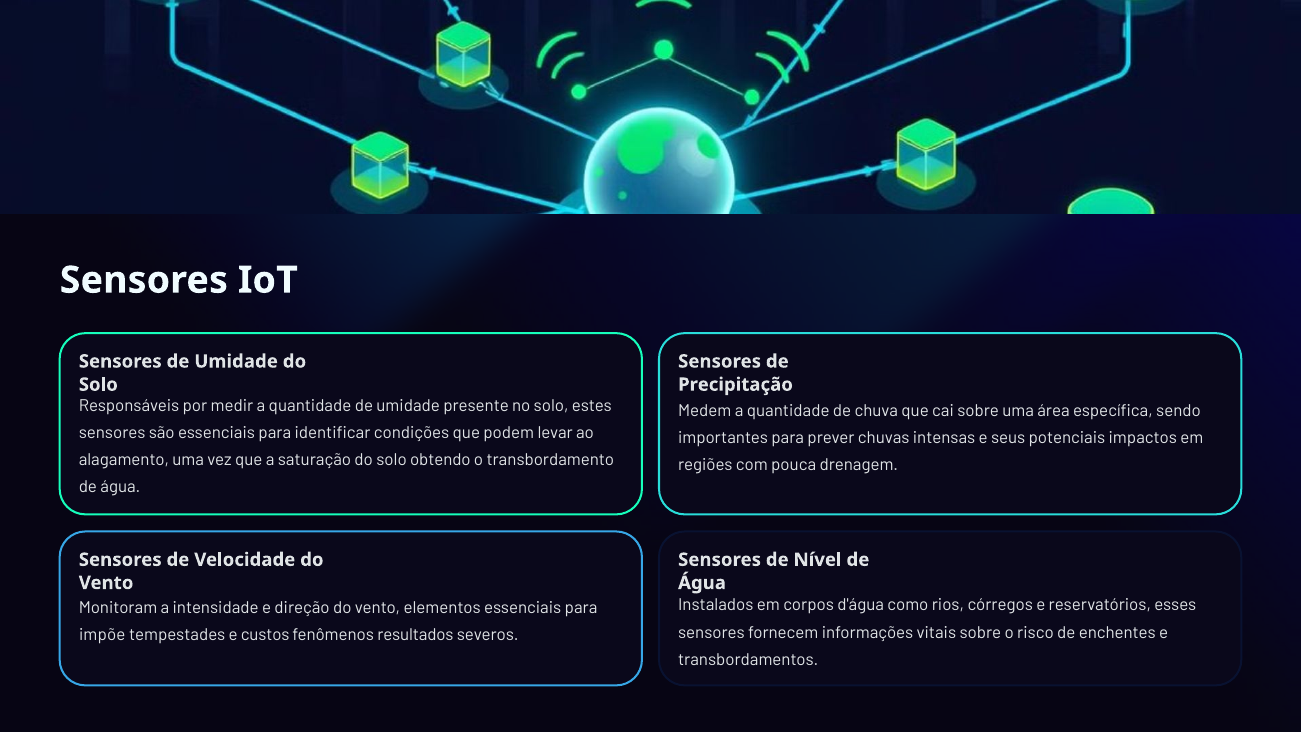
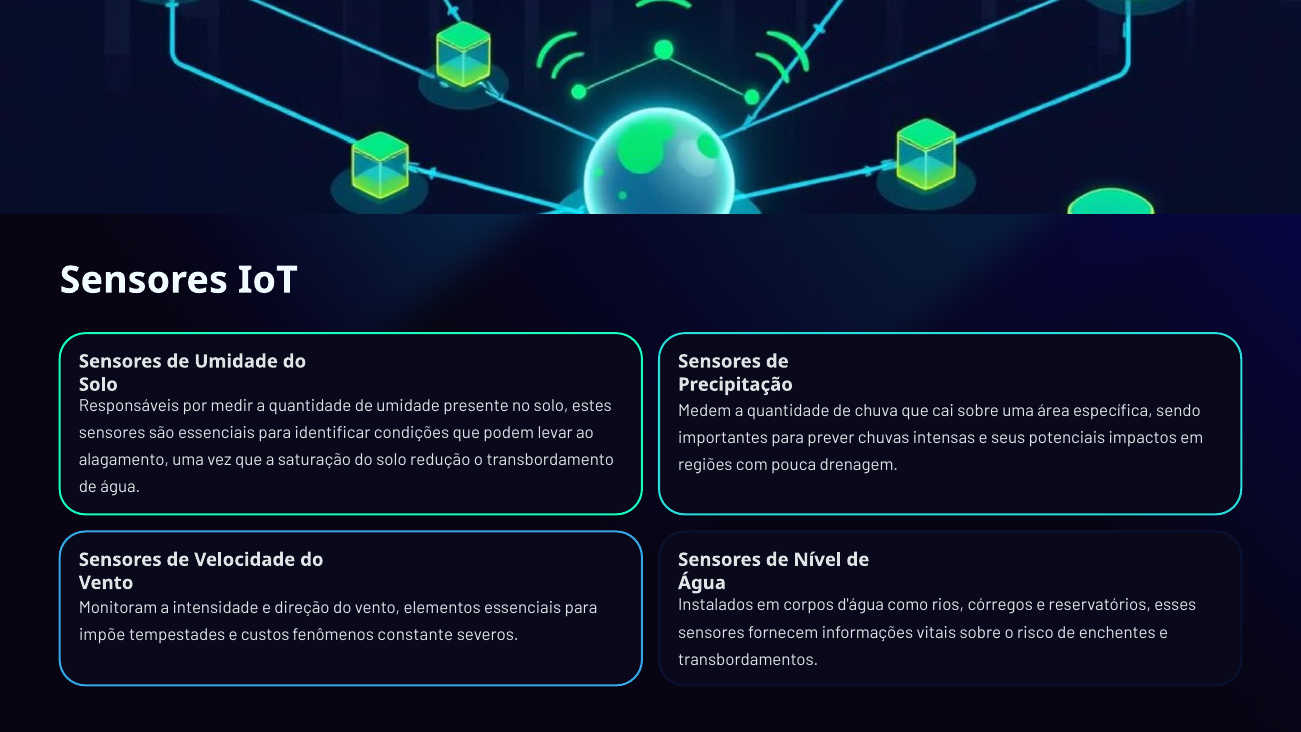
obtendo: obtendo -> redução
resultados: resultados -> constante
